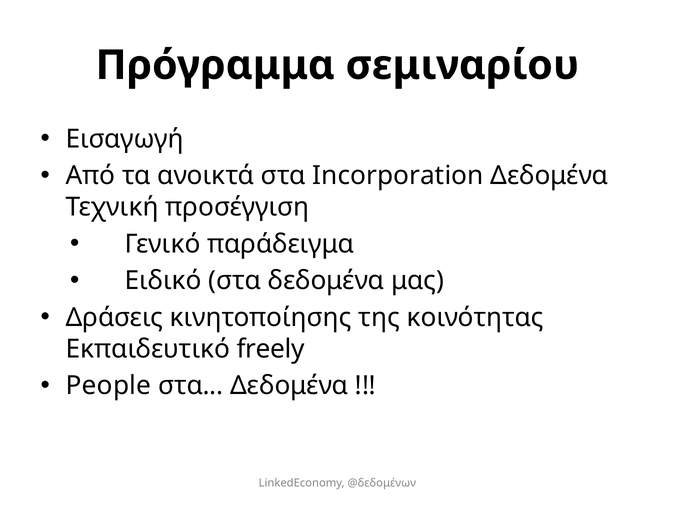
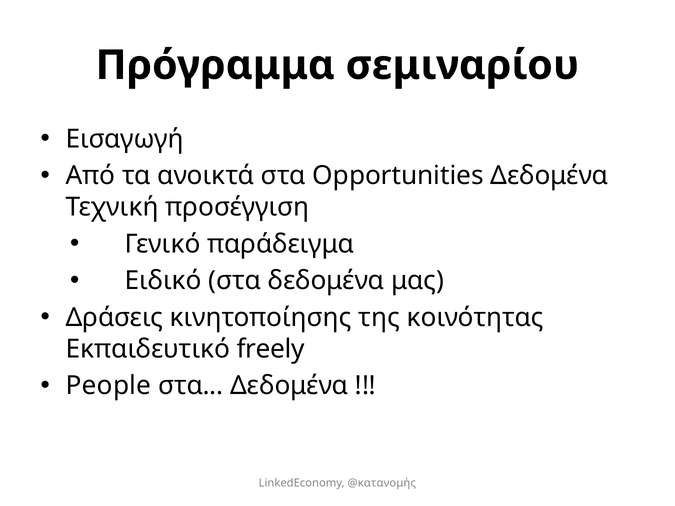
Incorporation: Incorporation -> Opportunities
@δεδομένων: @δεδομένων -> @κατανομής
